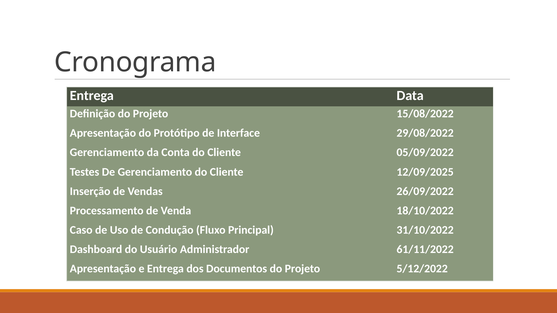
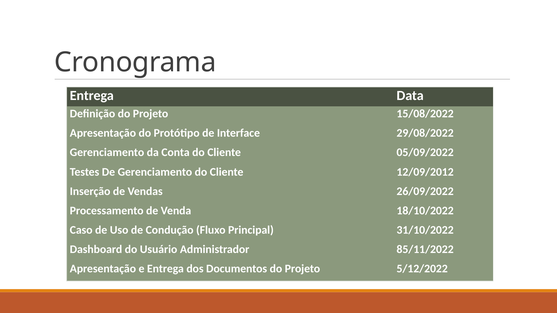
12/09/2025: 12/09/2025 -> 12/09/2012
61/11/2022: 61/11/2022 -> 85/11/2022
